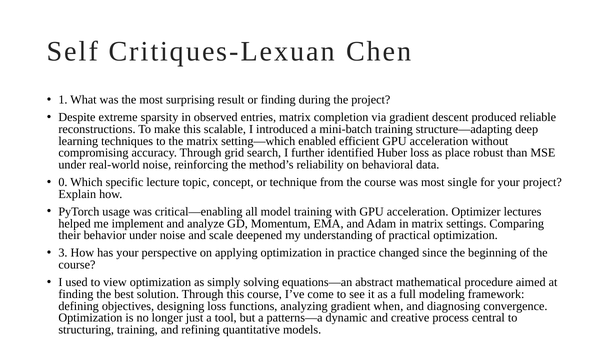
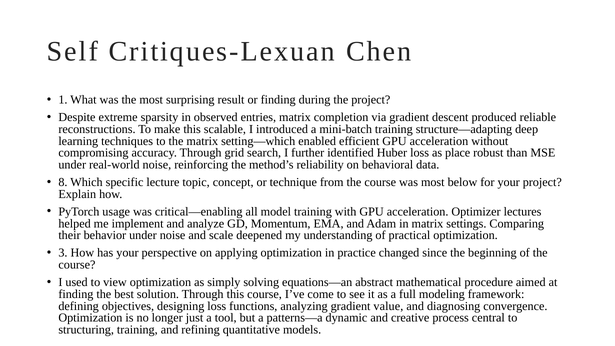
0: 0 -> 8
single: single -> below
when: when -> value
